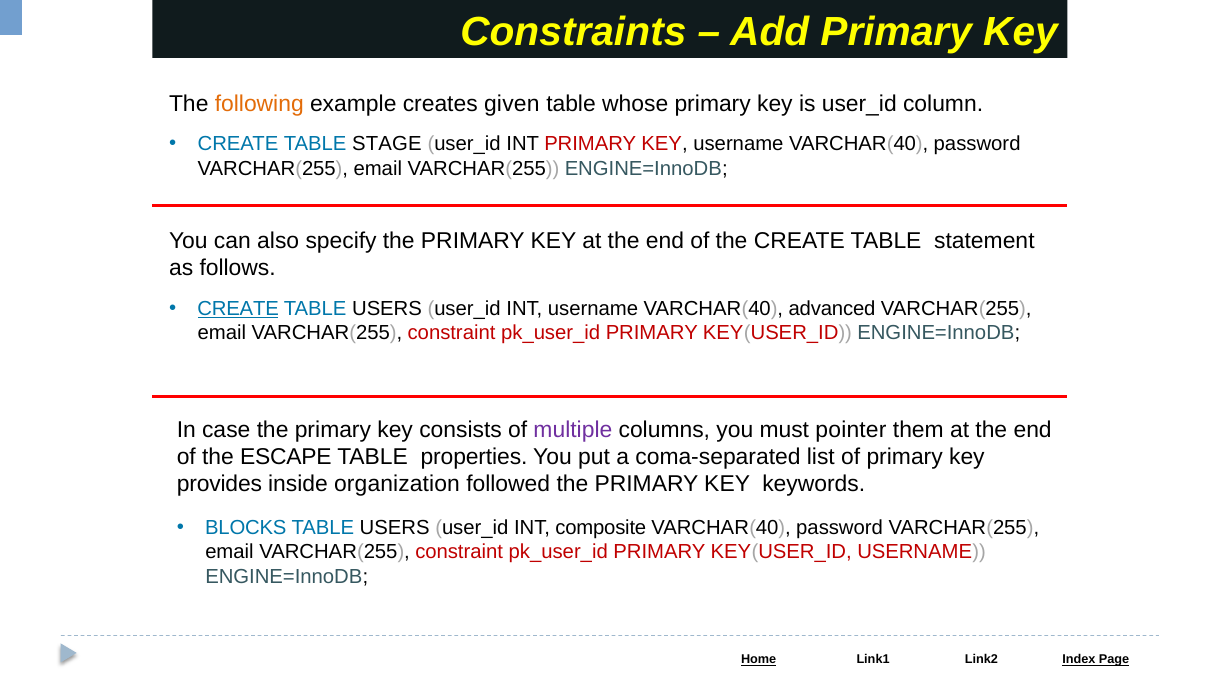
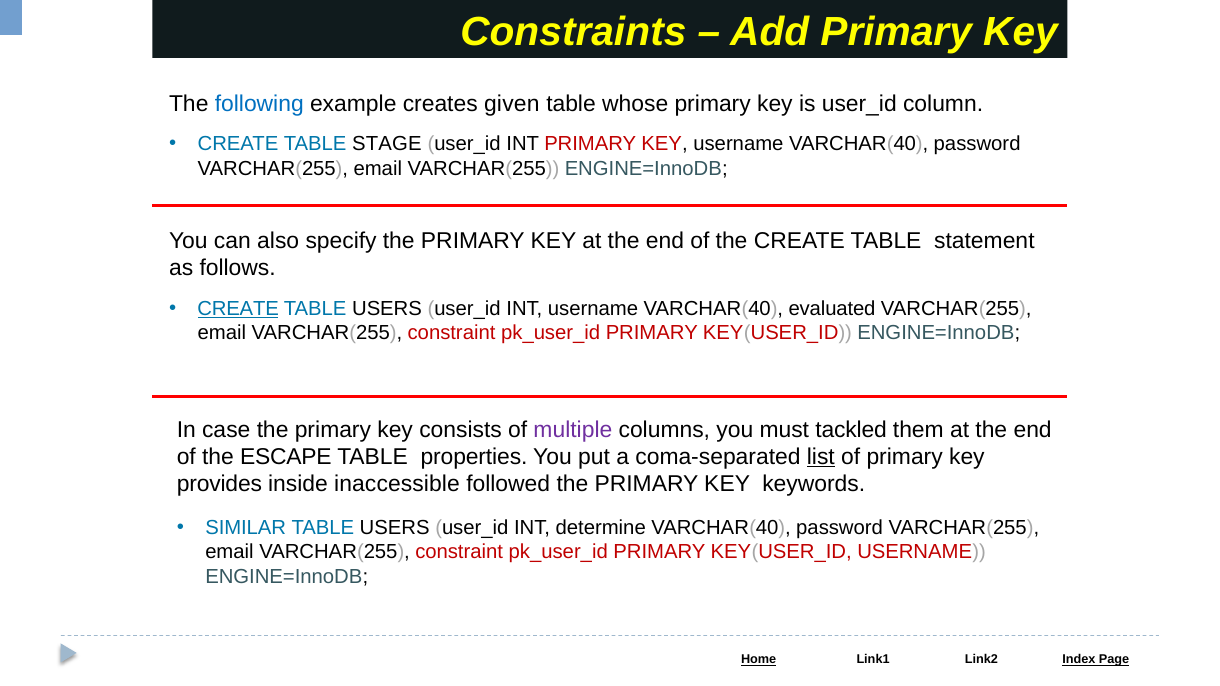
following colour: orange -> blue
advanced: advanced -> evaluated
pointer: pointer -> tackled
list underline: none -> present
organization: organization -> inaccessible
BLOCKS: BLOCKS -> SIMILAR
composite: composite -> determine
